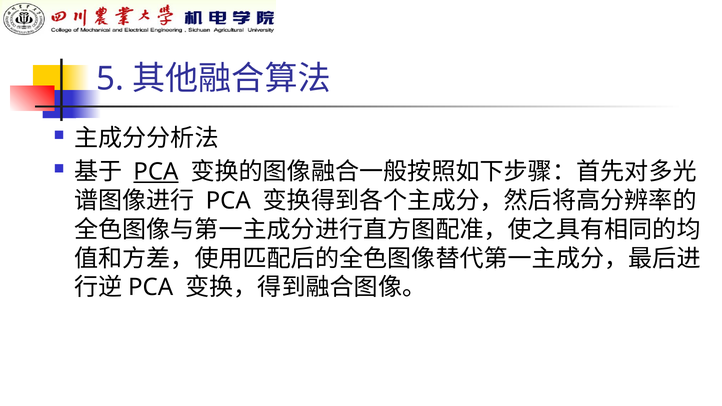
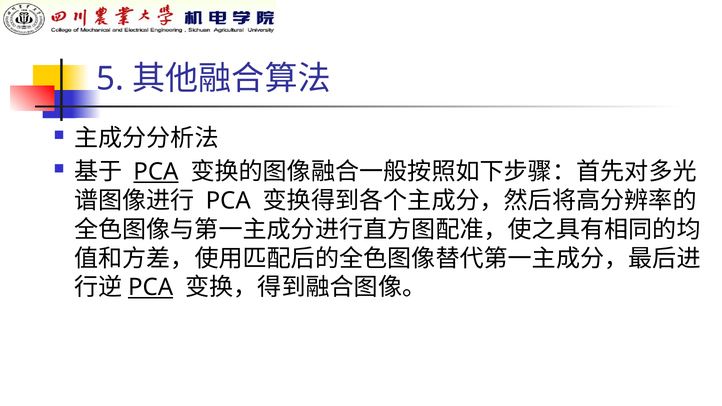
PCA at (151, 288) underline: none -> present
